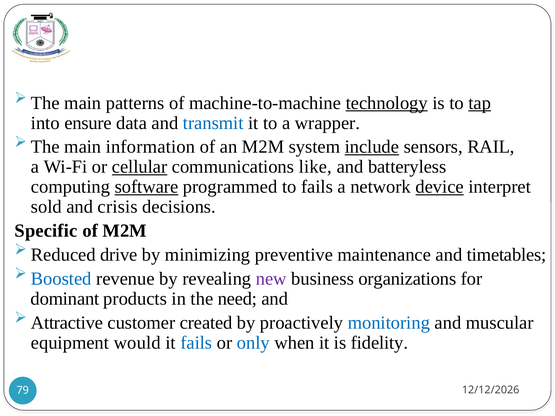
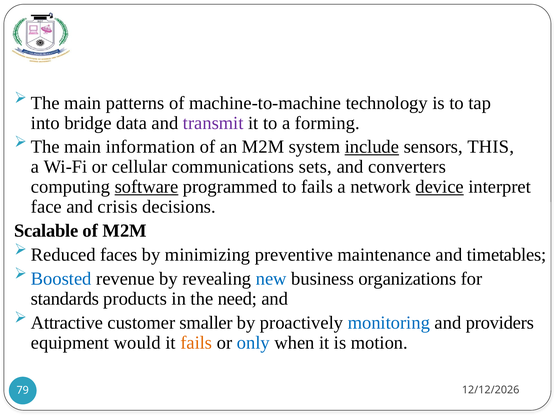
technology underline: present -> none
tap underline: present -> none
ensure: ensure -> bridge
transmit colour: blue -> purple
wrapper: wrapper -> forming
RAIL: RAIL -> THIS
cellular underline: present -> none
like: like -> sets
batteryless: batteryless -> converters
sold: sold -> face
Specific: Specific -> Scalable
drive: drive -> faces
new colour: purple -> blue
dominant: dominant -> standards
created: created -> smaller
muscular: muscular -> providers
fails at (196, 343) colour: blue -> orange
fidelity: fidelity -> motion
